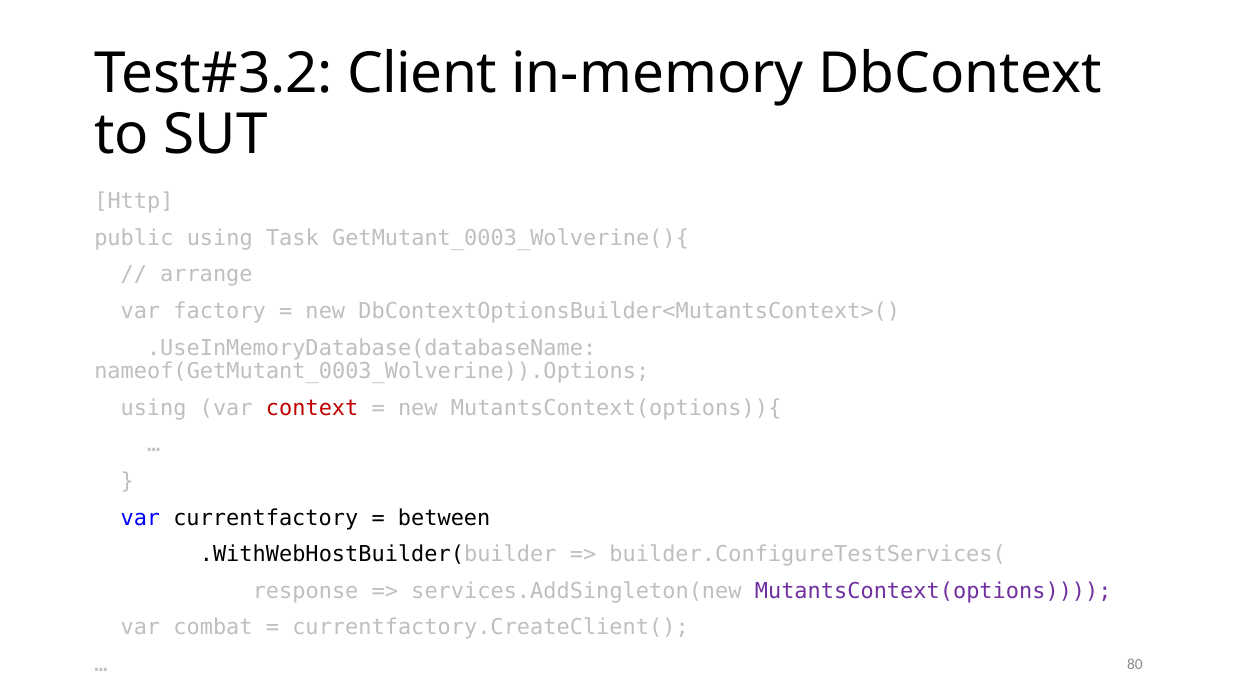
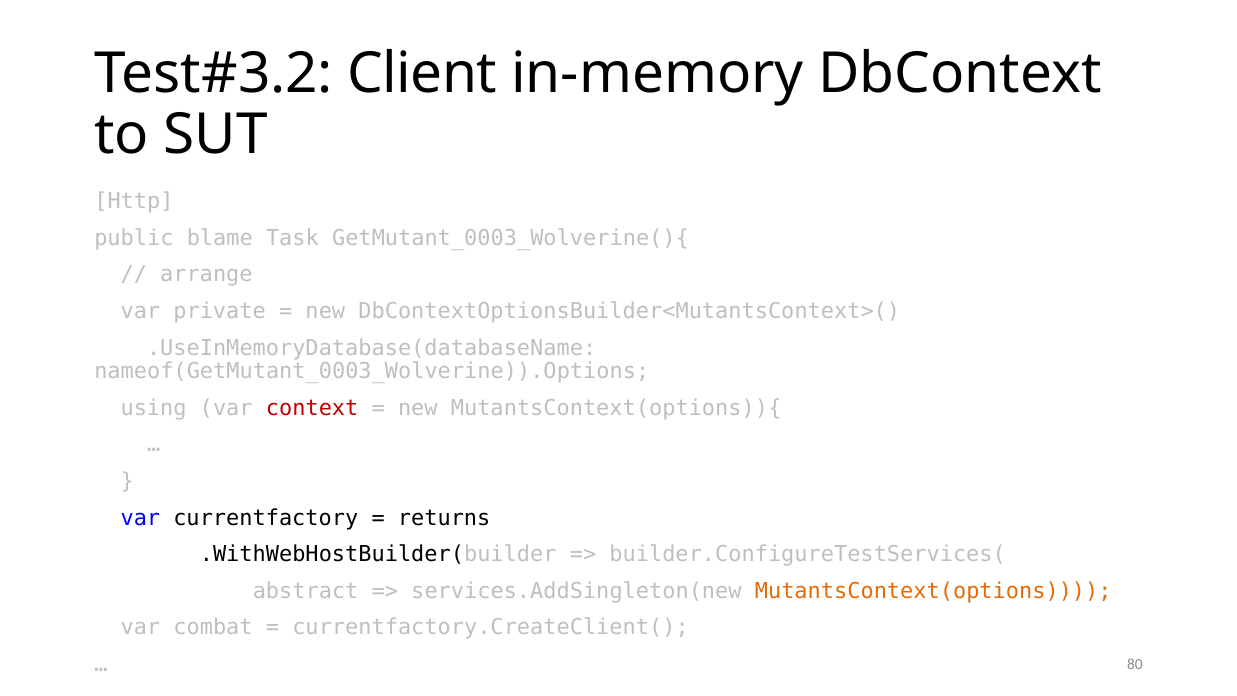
public using: using -> blame
factory: factory -> private
between: between -> returns
response: response -> abstract
MutantsContext(options colour: purple -> orange
